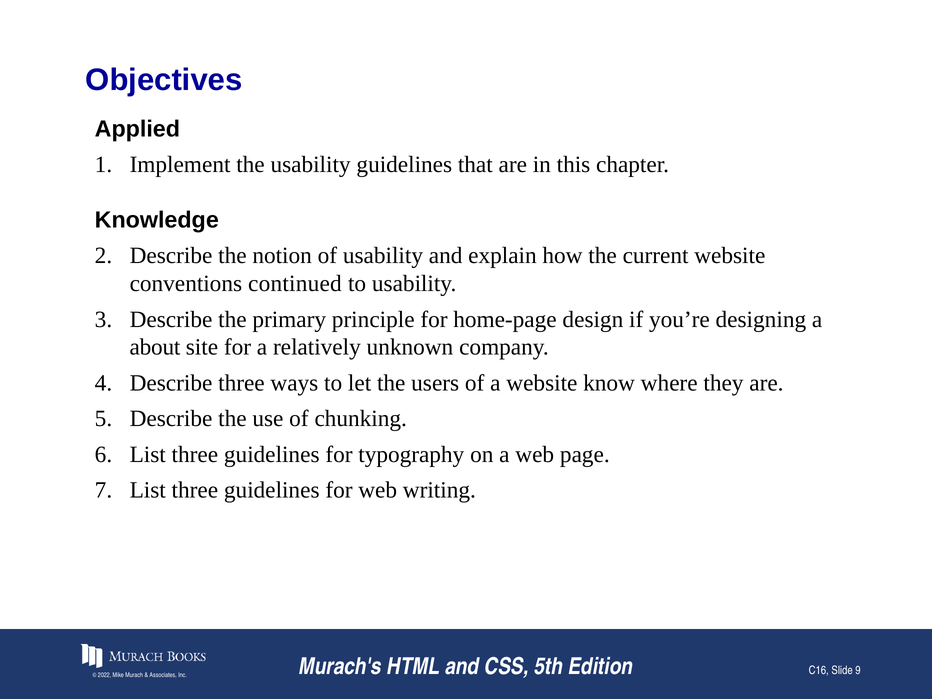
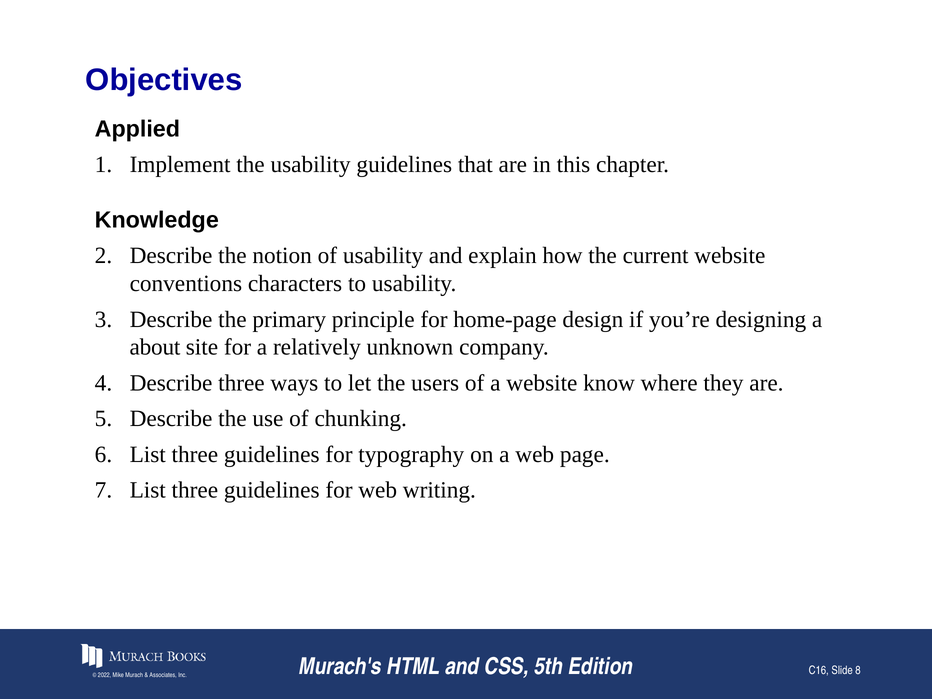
continued: continued -> characters
9: 9 -> 8
